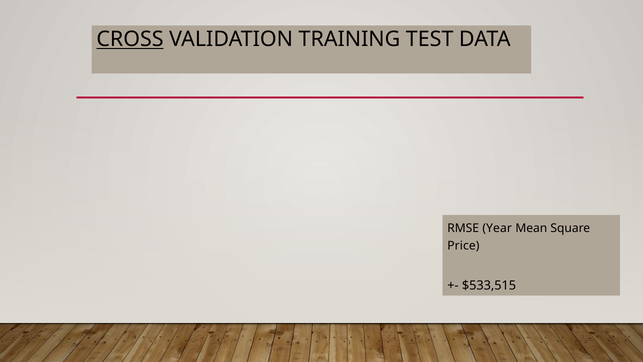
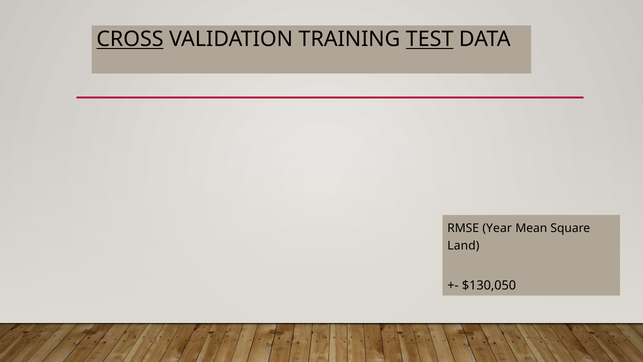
TEST underline: none -> present
Price: Price -> Land
$533,515: $533,515 -> $130,050
